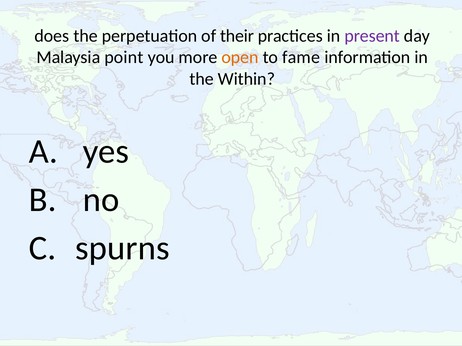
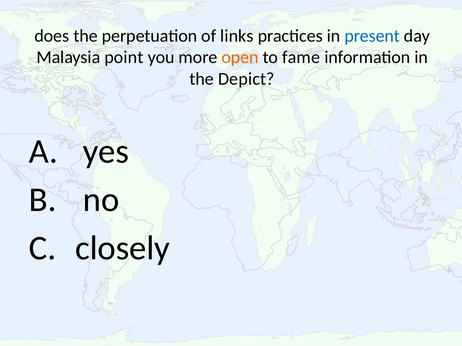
their: their -> links
present colour: purple -> blue
Within: Within -> Depict
spurns: spurns -> closely
